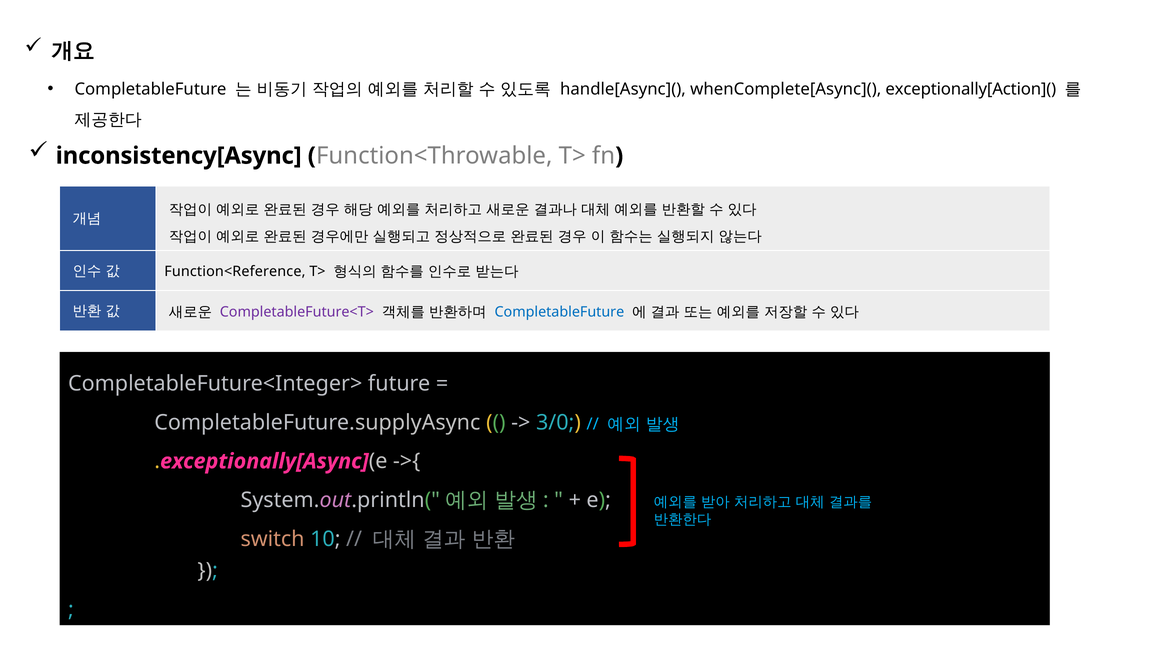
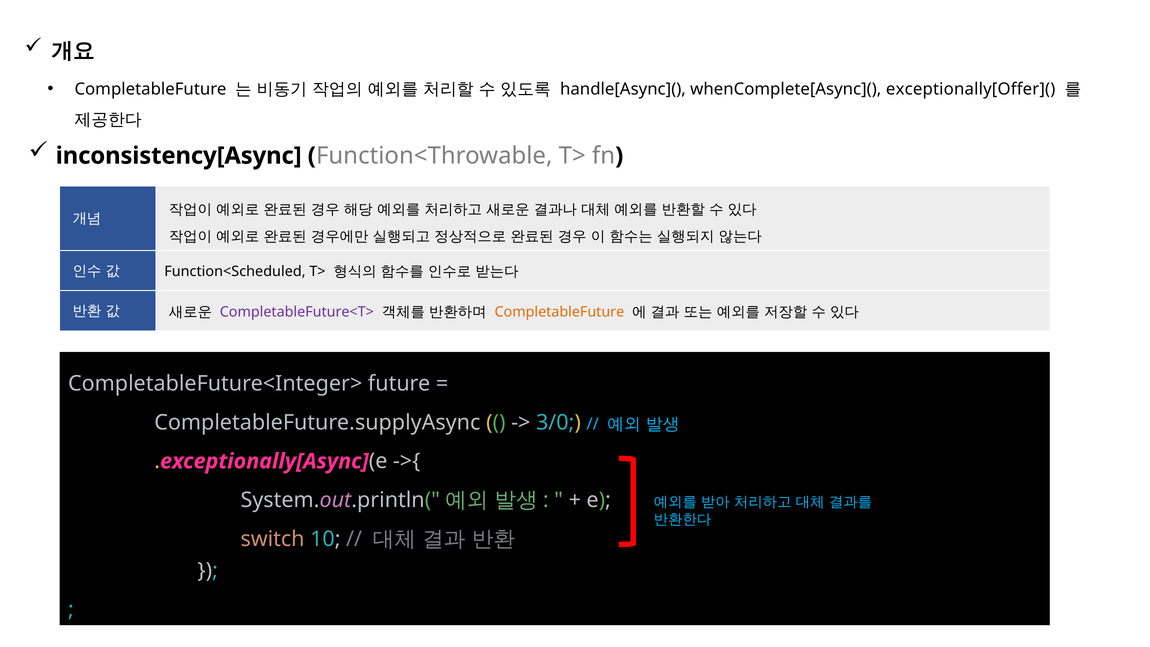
exceptionally[Action](: exceptionally[Action]( -> exceptionally[Offer](
Function<Reference: Function<Reference -> Function<Scheduled
CompletableFuture at (559, 312) colour: blue -> orange
